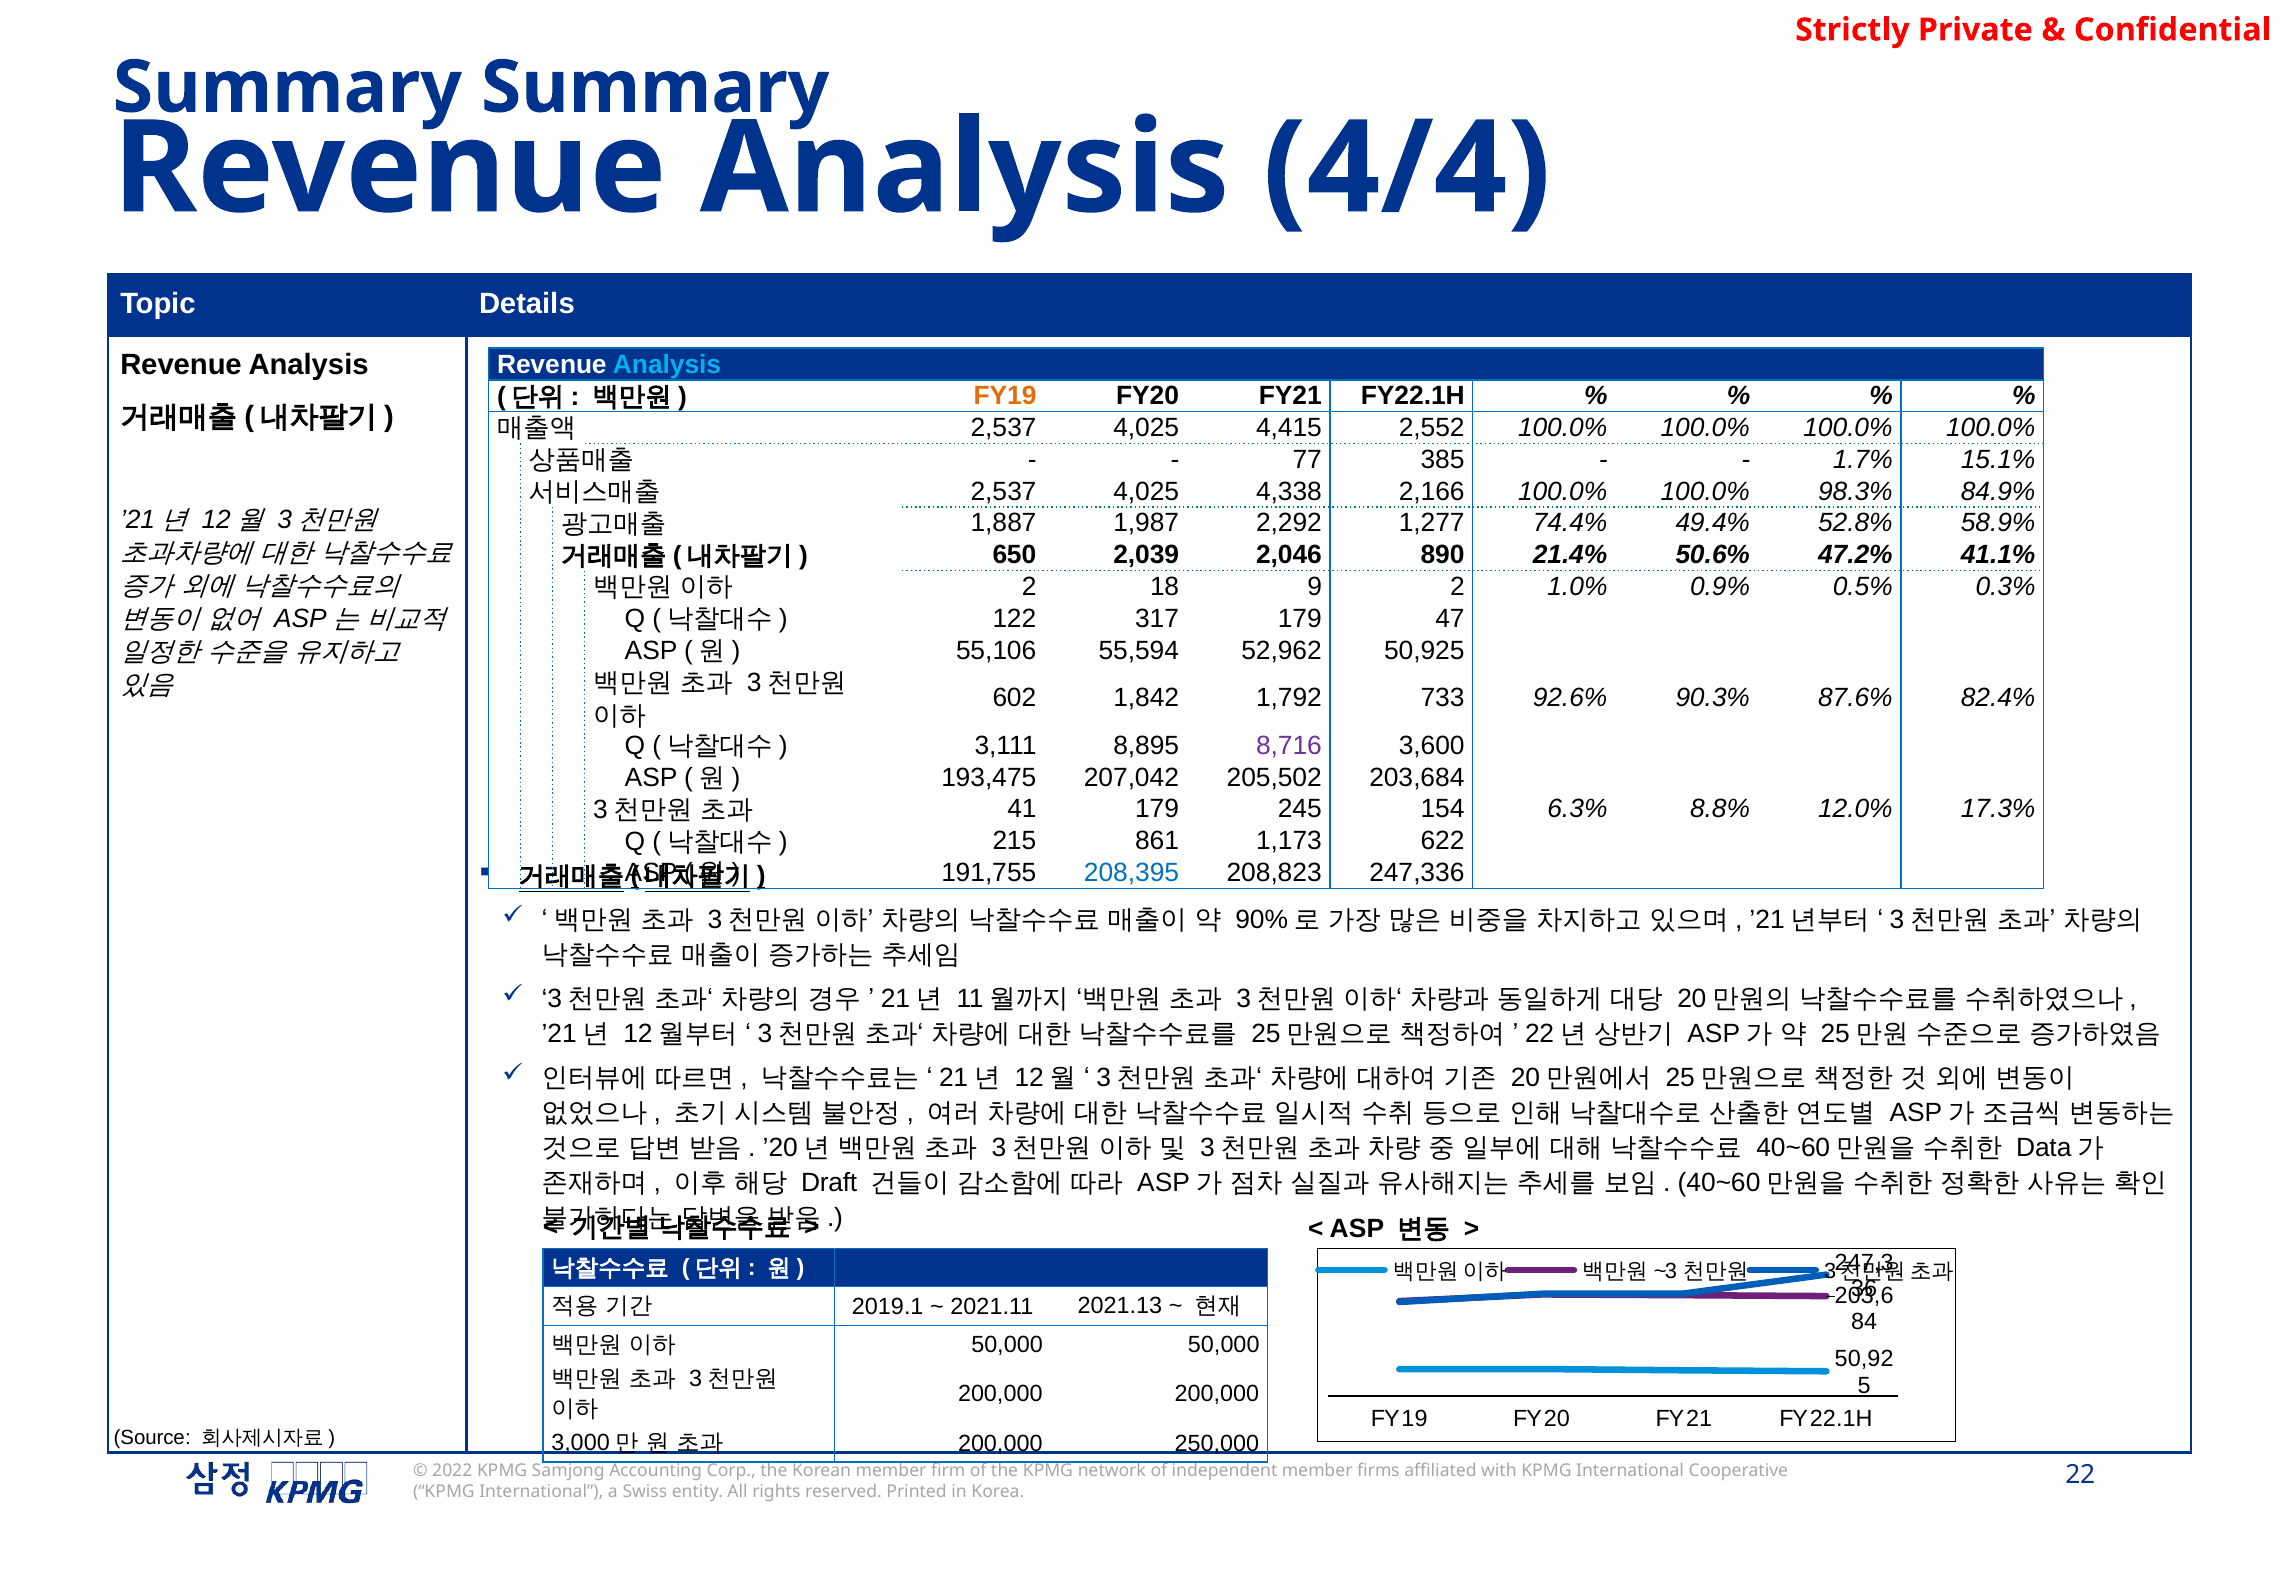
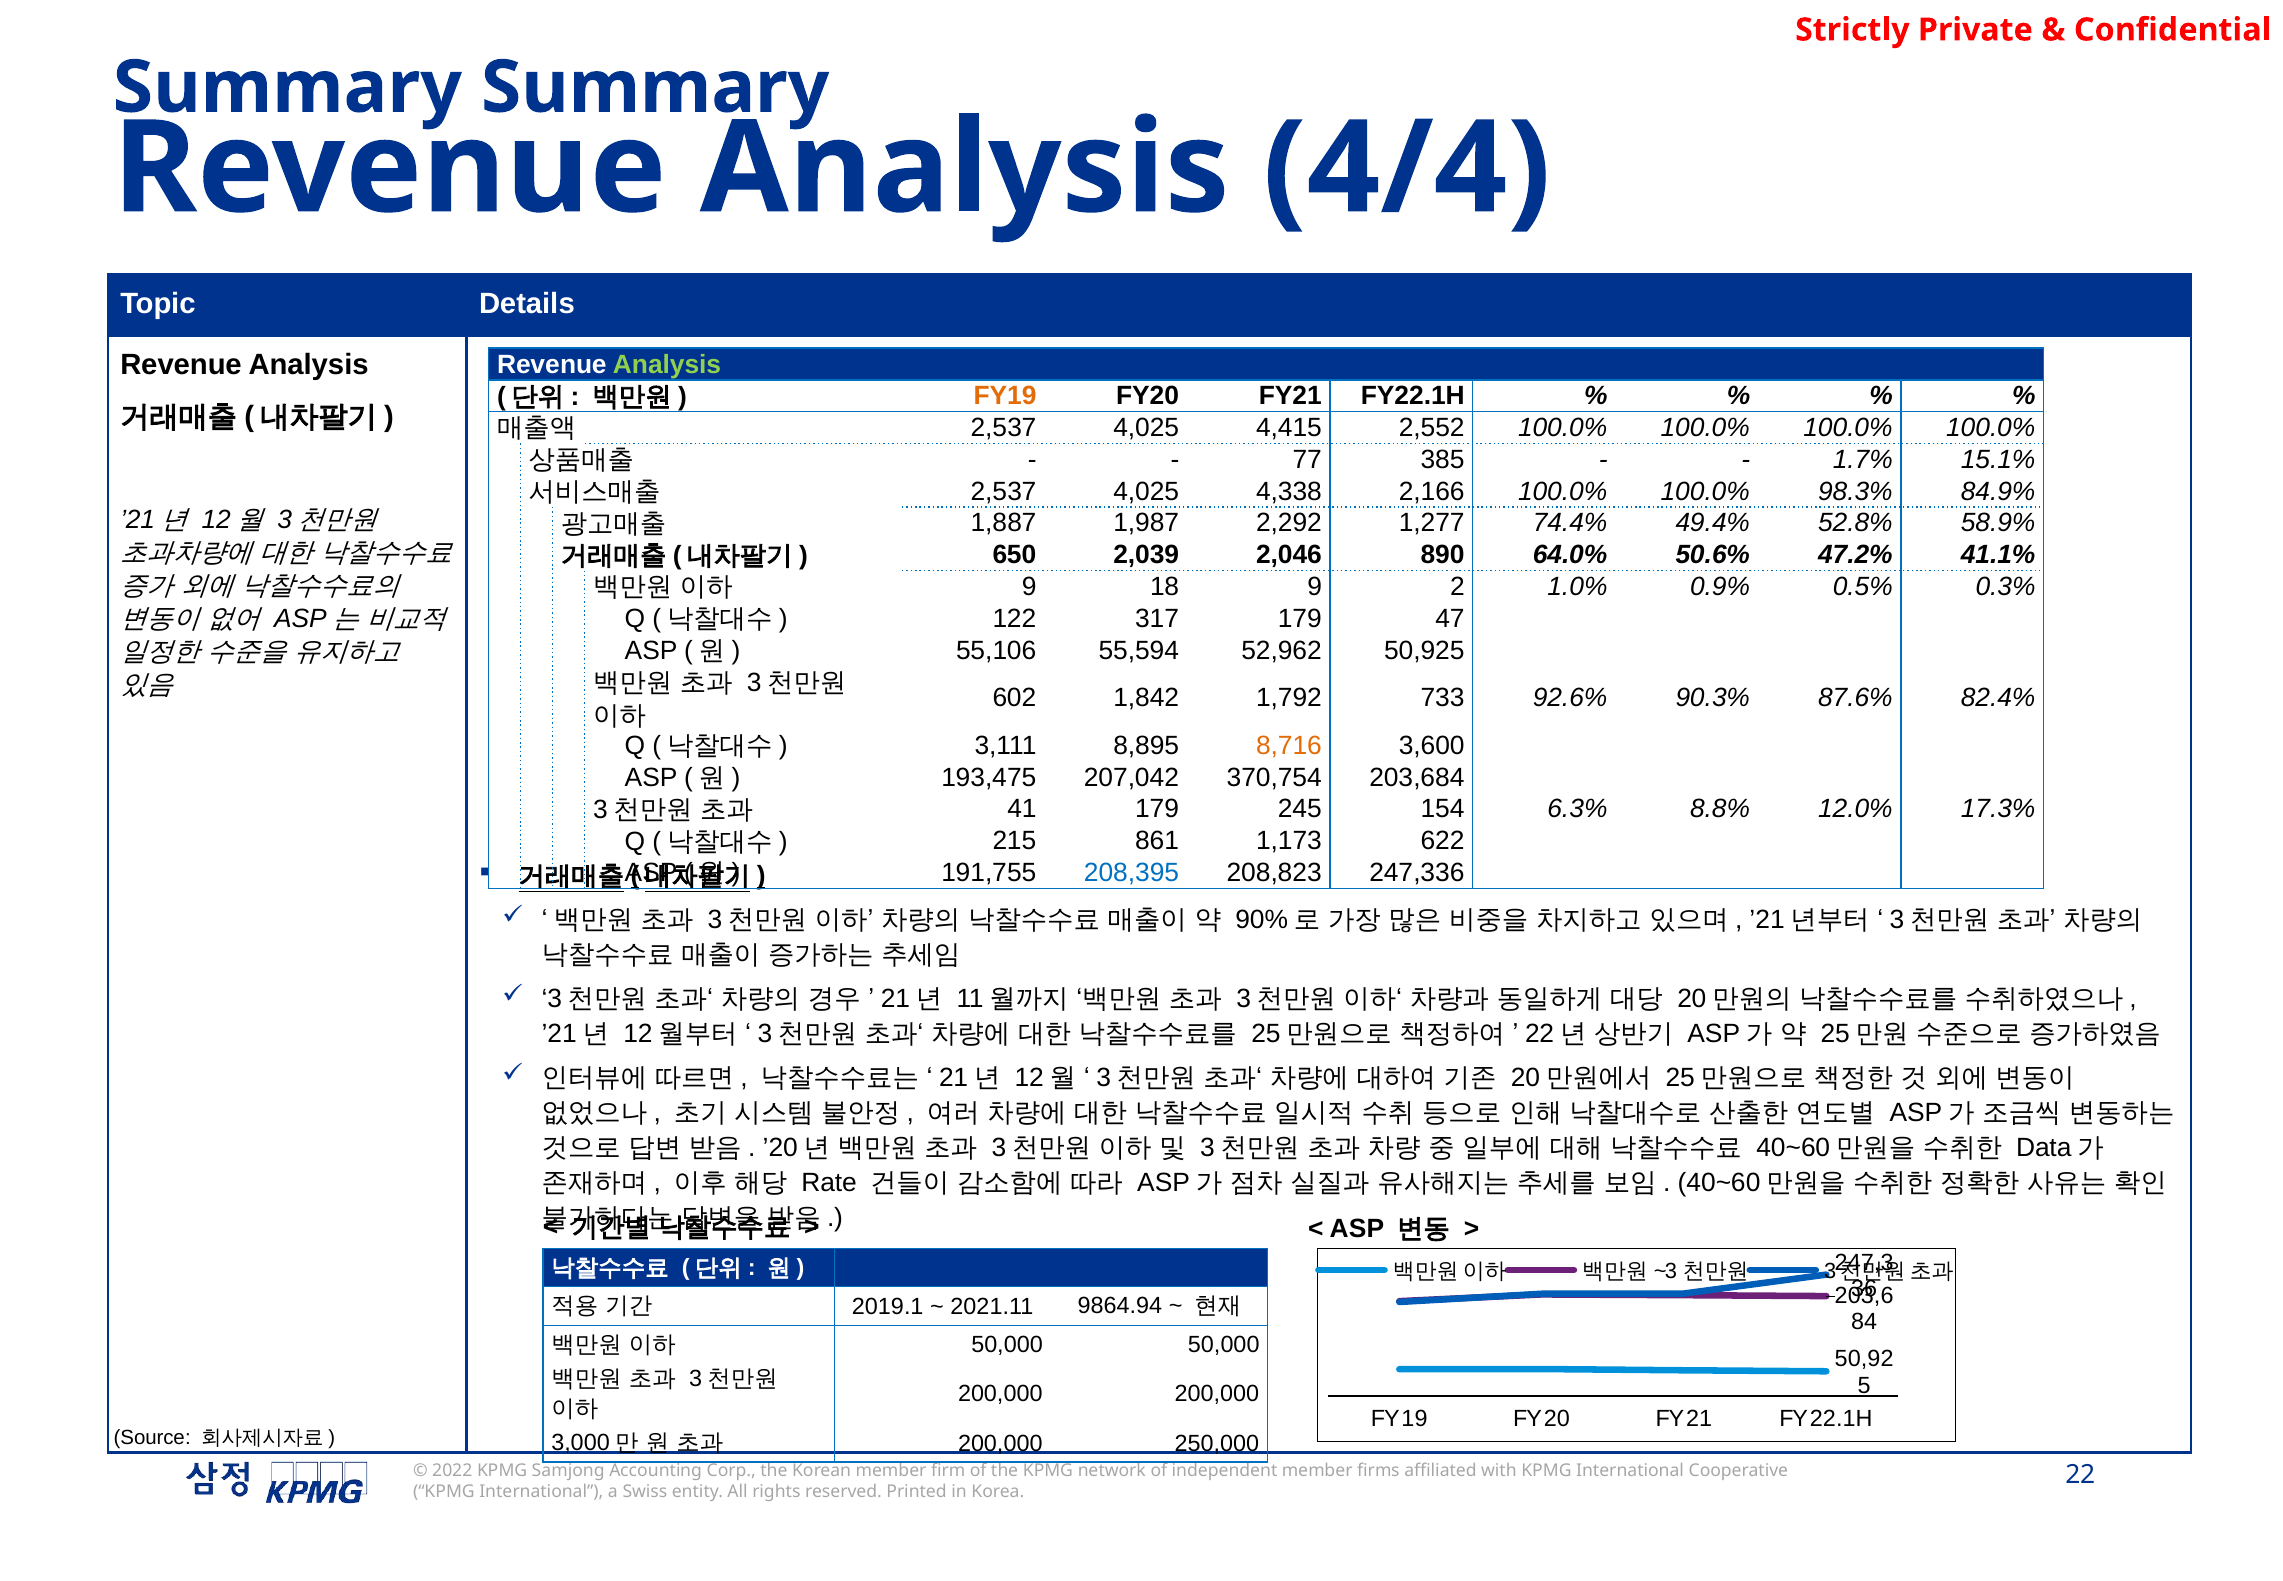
Analysis at (667, 364) colour: light blue -> light green
21.4%: 21.4% -> 64.0%
2 at (1029, 587): 2 -> 9
8,716 colour: purple -> orange
205,502: 205,502 -> 370,754
Draft: Draft -> Rate
2021.13: 2021.13 -> 9864.94
